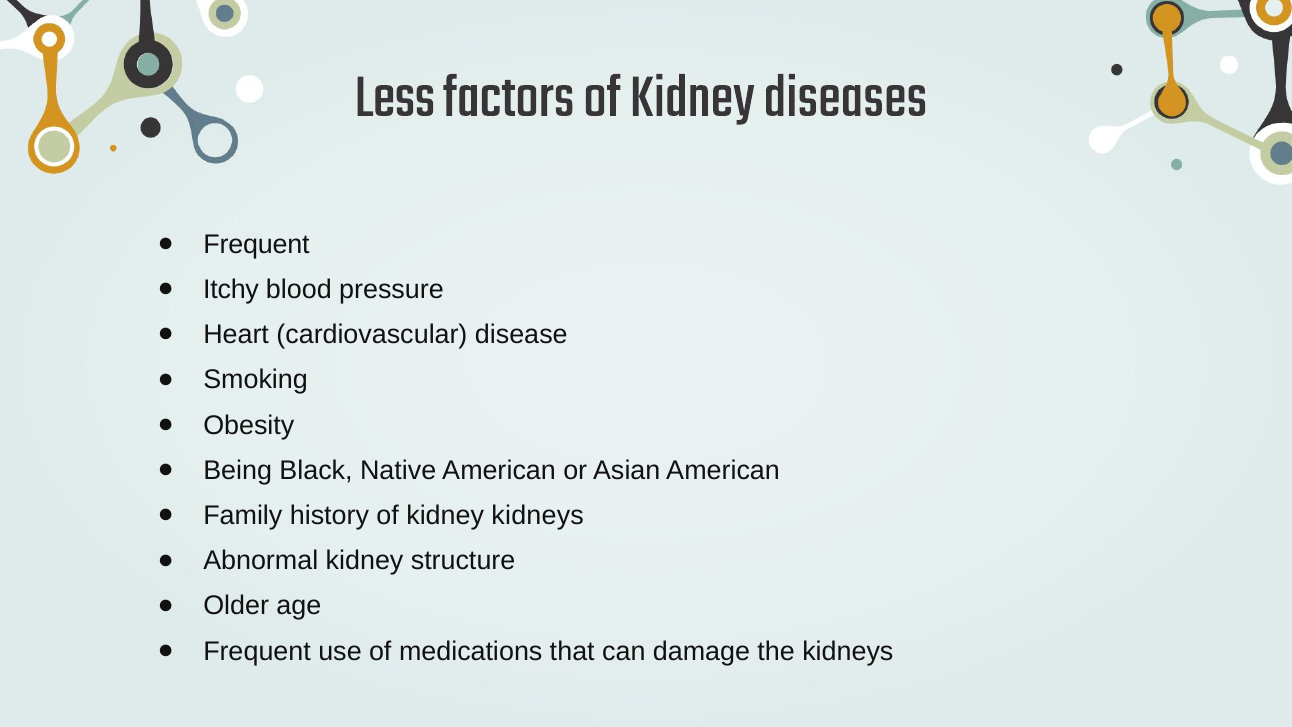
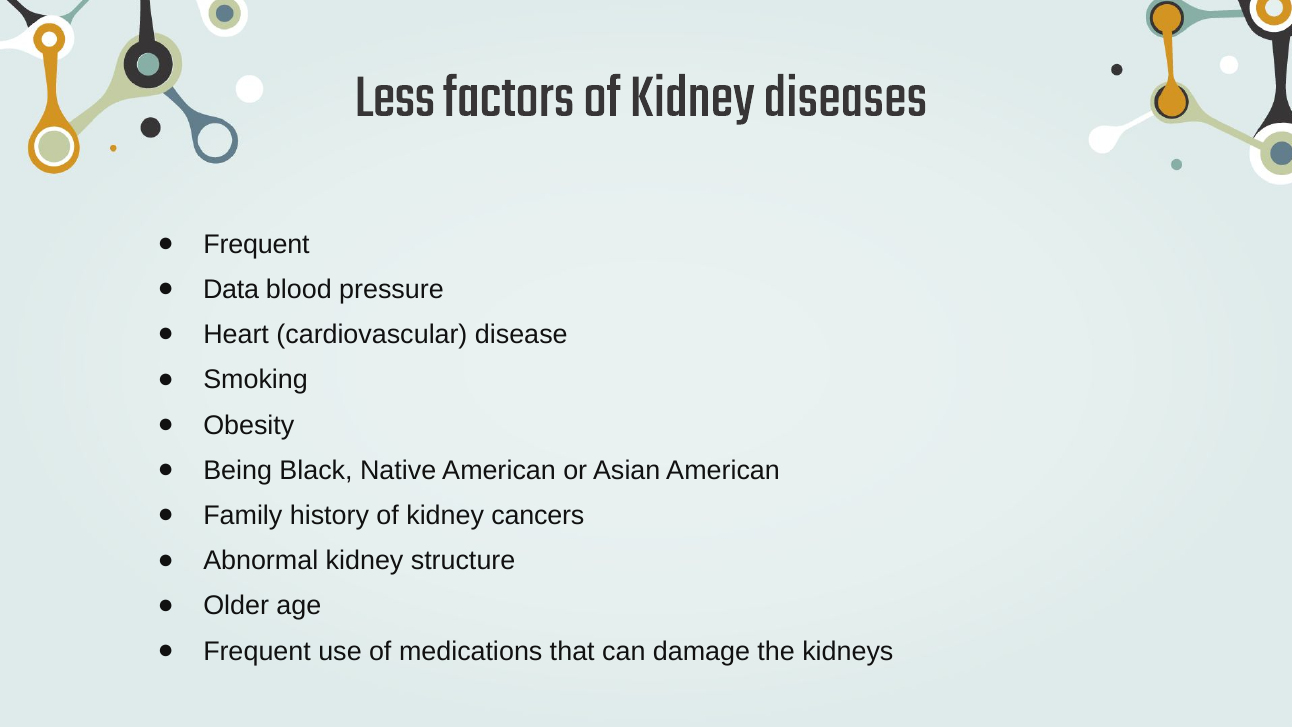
Itchy: Itchy -> Data
kidney kidneys: kidneys -> cancers
